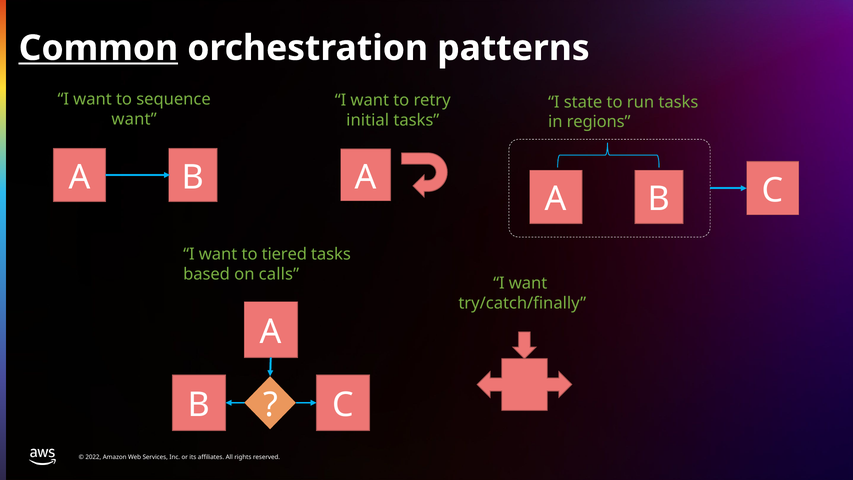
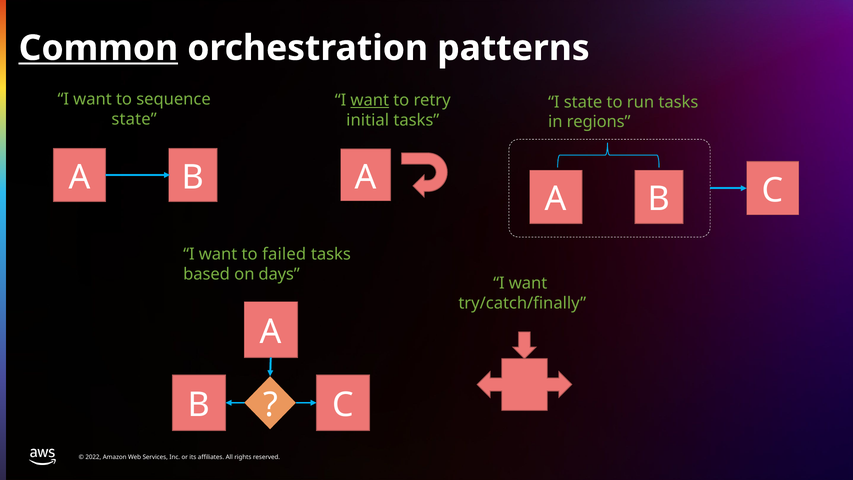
want at (370, 100) underline: none -> present
want at (134, 119): want -> state
tiered: tiered -> failed
calls: calls -> days
